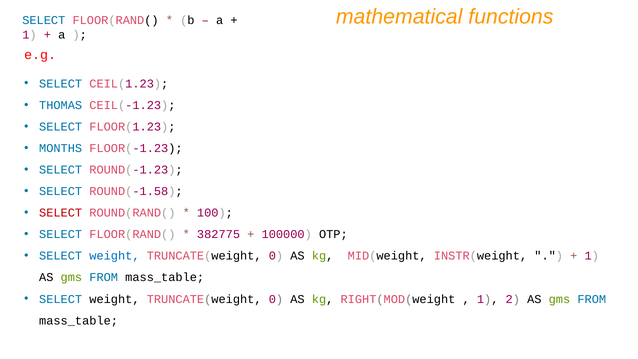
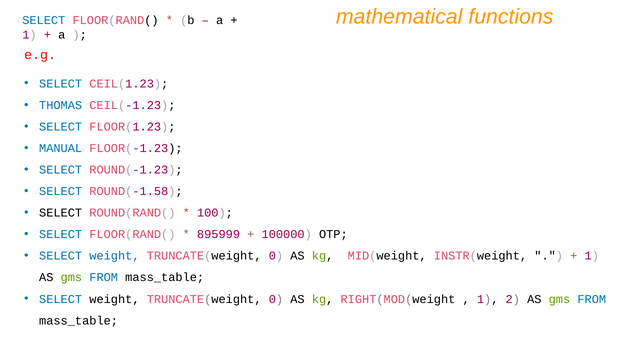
MONTHS: MONTHS -> MANUAL
SELECT at (61, 213) colour: red -> black
382775: 382775 -> 895999
